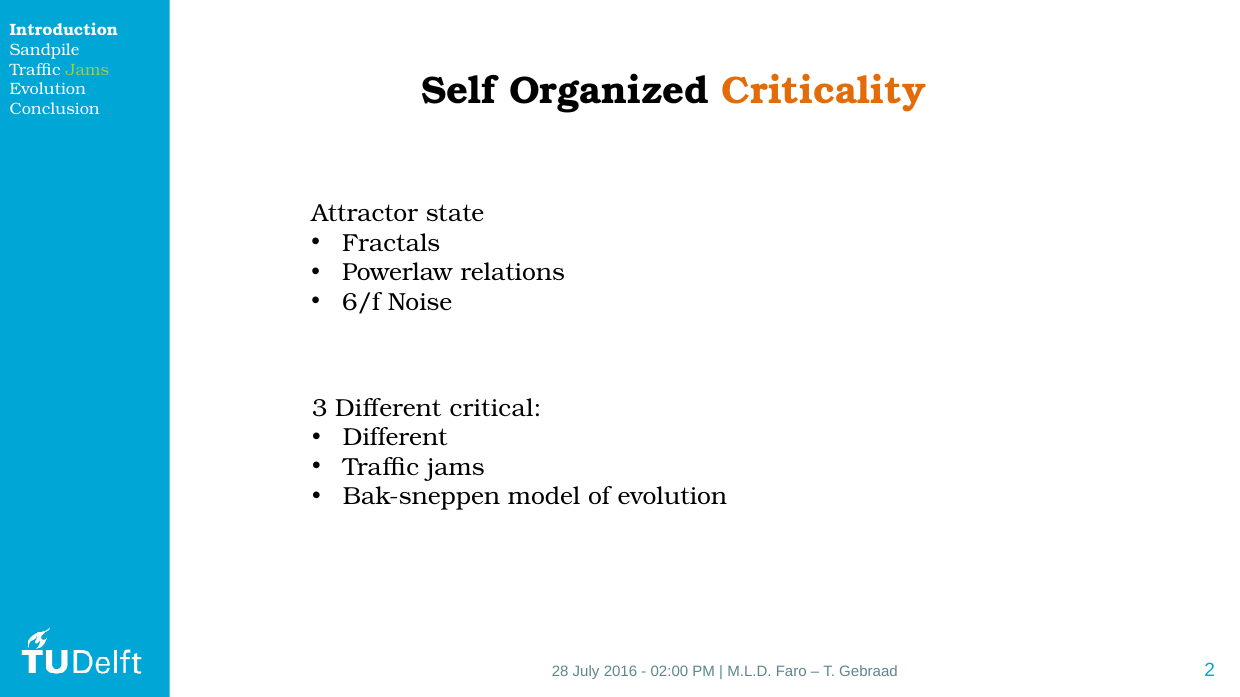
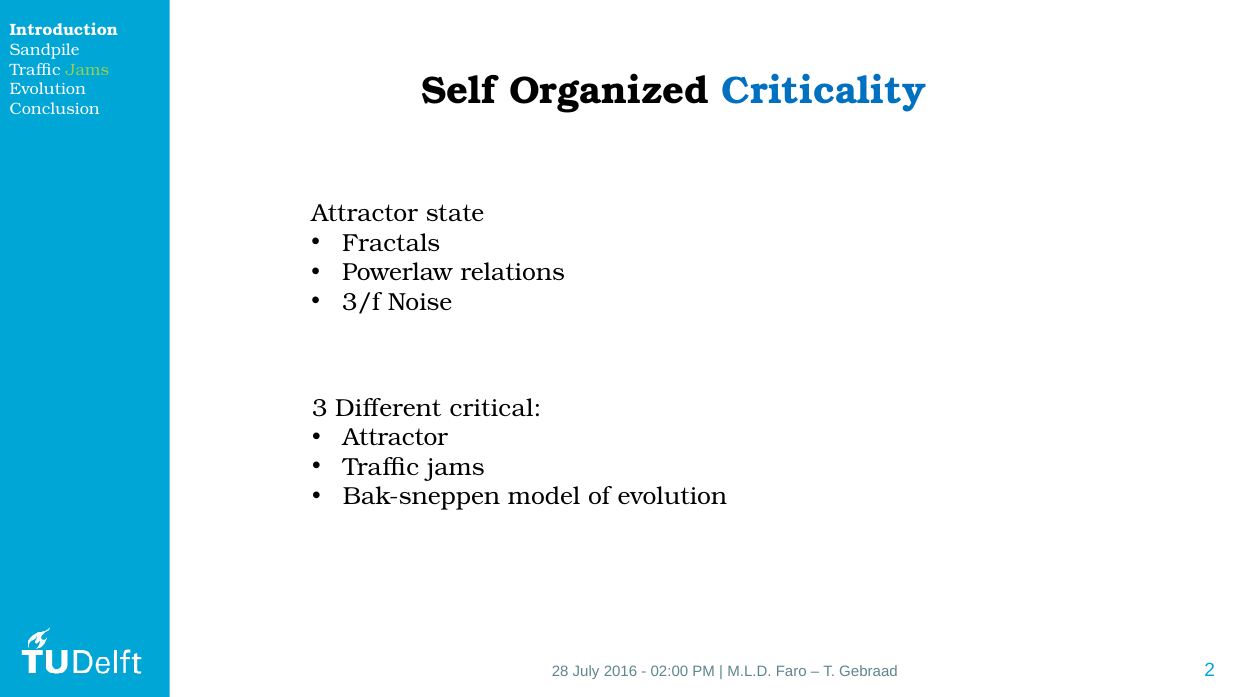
Criticality colour: orange -> blue
6/f: 6/f -> 3/f
Different at (395, 438): Different -> Attractor
